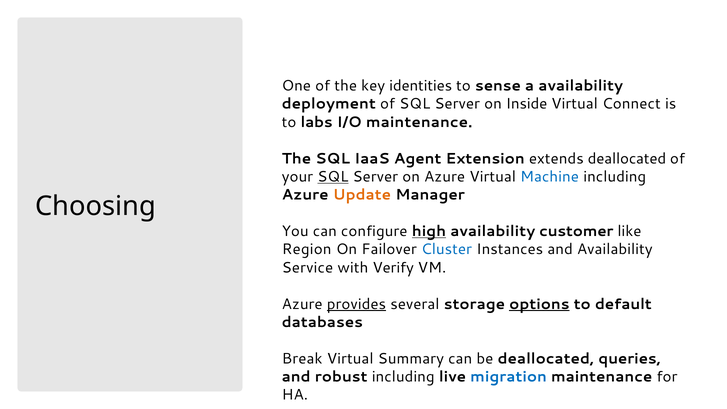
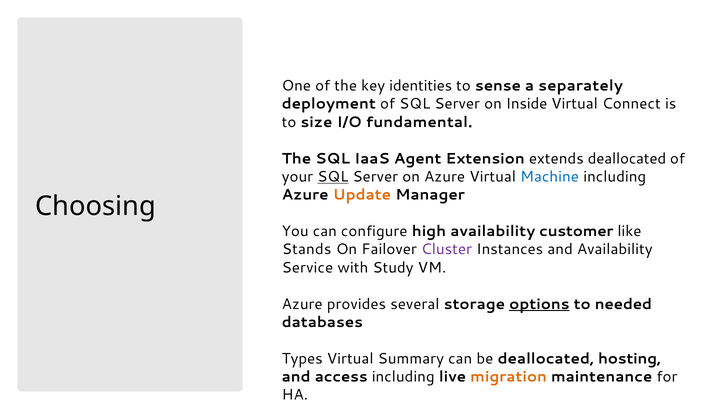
a availability: availability -> separately
labs: labs -> size
I/O maintenance: maintenance -> fundamental
high underline: present -> none
Region: Region -> Stands
Cluster colour: blue -> purple
Verify: Verify -> Study
provides underline: present -> none
default: default -> needed
Break: Break -> Types
queries: queries -> hosting
robust: robust -> access
migration colour: blue -> orange
